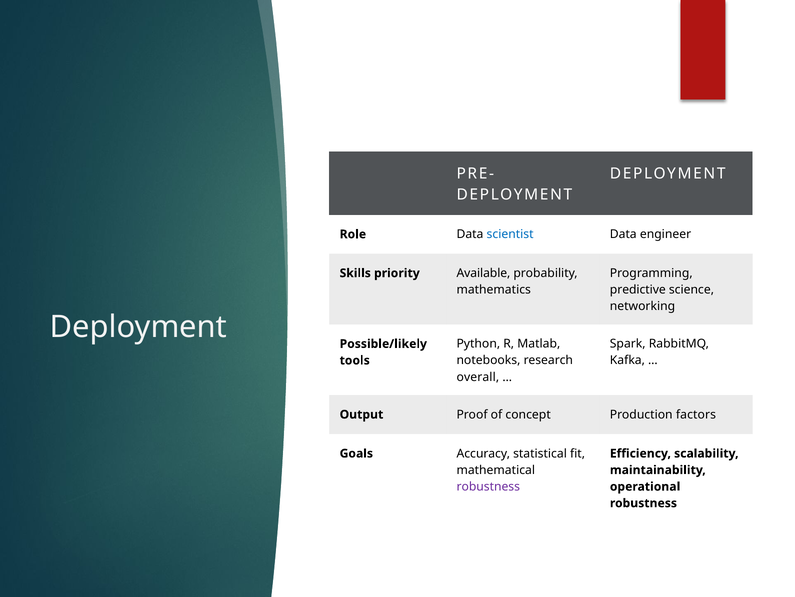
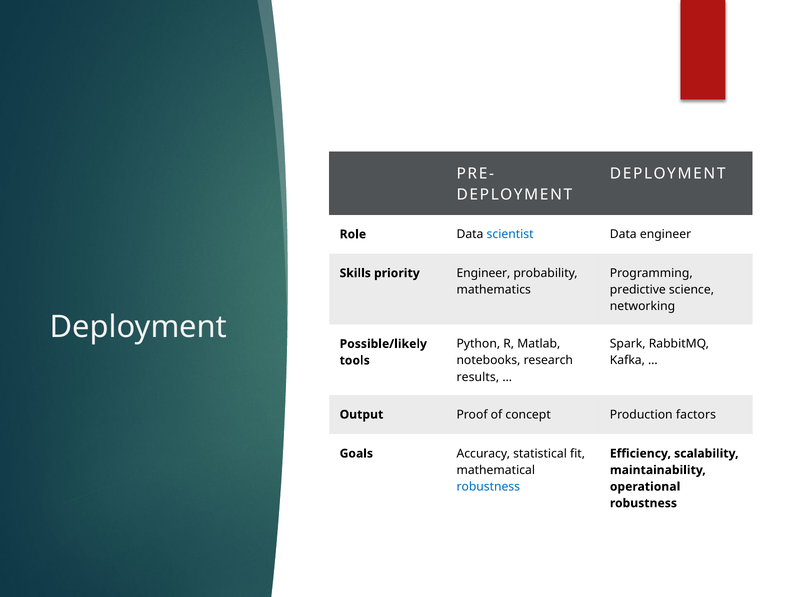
priority Available: Available -> Engineer
overall: overall -> results
robustness at (488, 486) colour: purple -> blue
